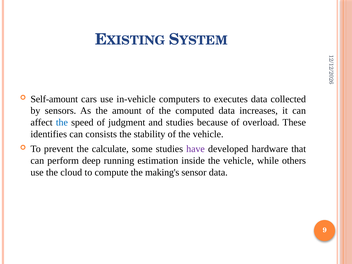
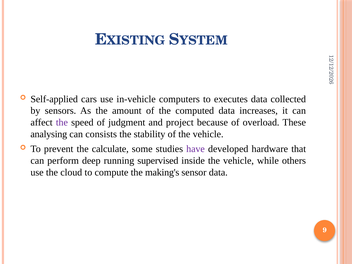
Self-amount: Self-amount -> Self-applied
the at (62, 123) colour: blue -> purple
and studies: studies -> project
identifies: identifies -> analysing
estimation: estimation -> supervised
